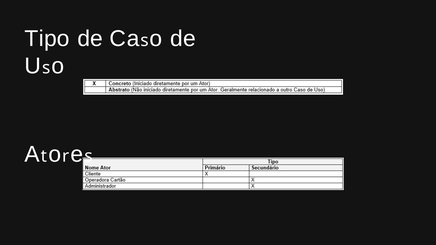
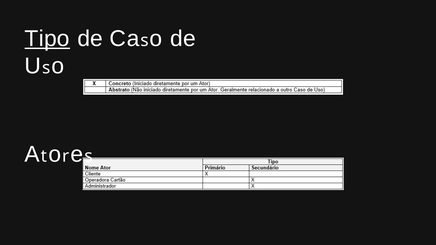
Tipo underline: none -> present
